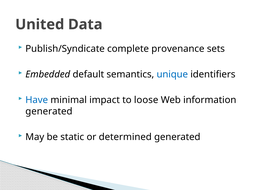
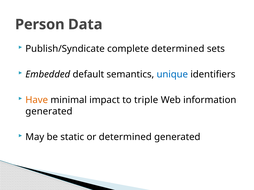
United: United -> Person
complete provenance: provenance -> determined
Have colour: blue -> orange
loose: loose -> triple
